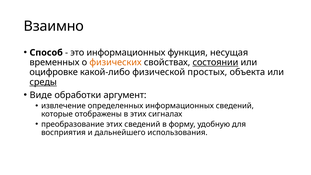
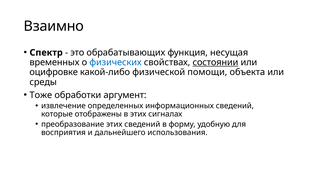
Способ: Способ -> Спектр
это информационных: информационных -> обрабатывающих
физических colour: orange -> blue
простых: простых -> помощи
среды underline: present -> none
Виде: Виде -> Тоже
